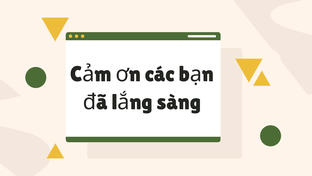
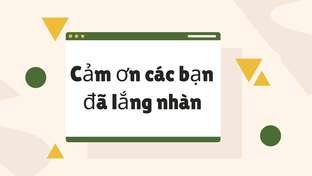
sàng: sàng -> nhàn
